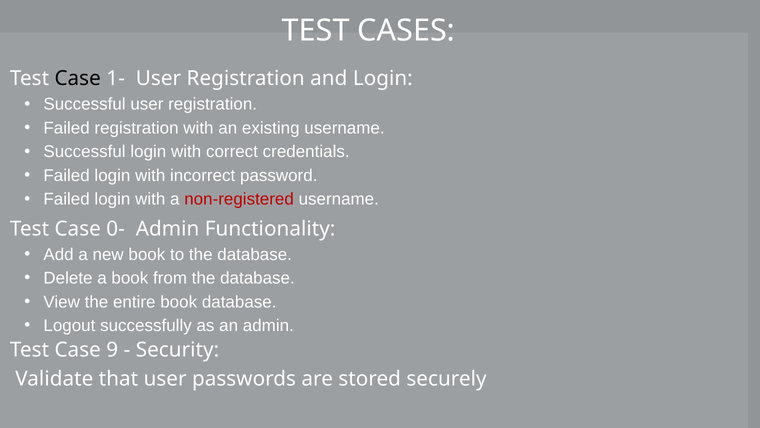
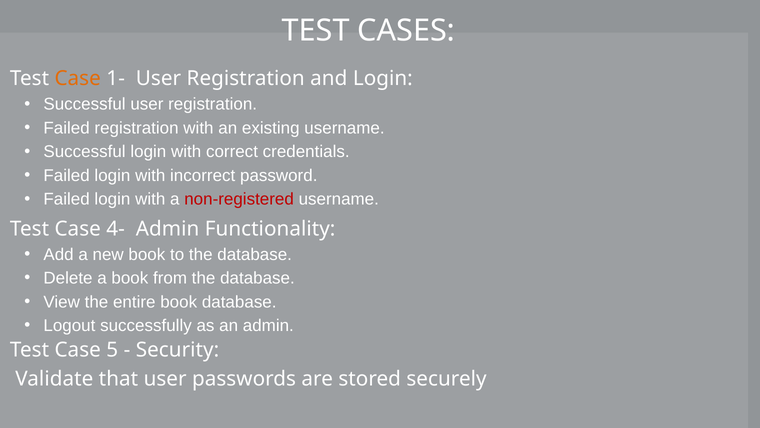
Case at (78, 79) colour: black -> orange
0-: 0- -> 4-
9: 9 -> 5
